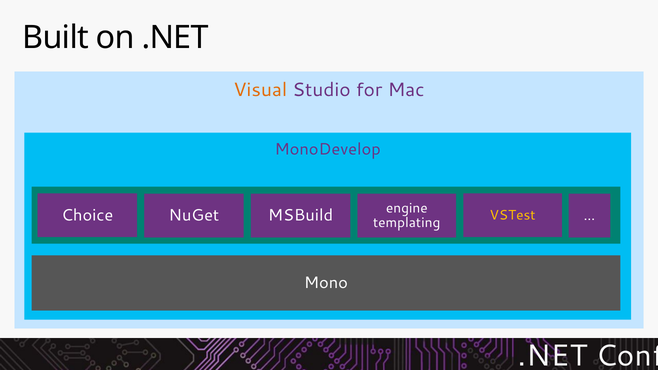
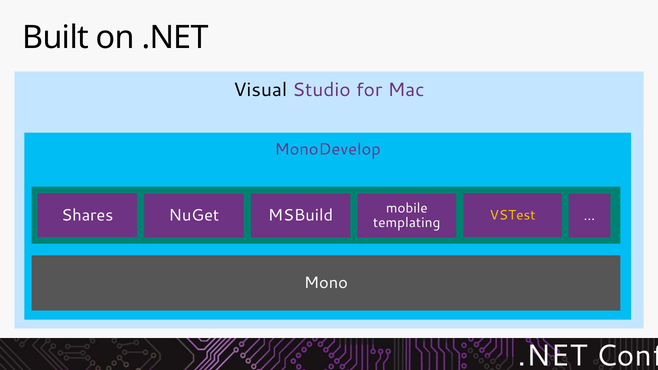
Visual colour: orange -> black
Choice: Choice -> Shares
engine: engine -> mobile
